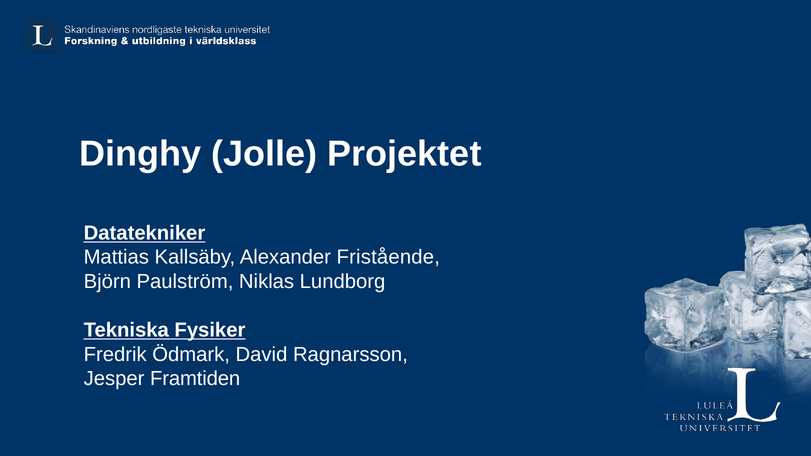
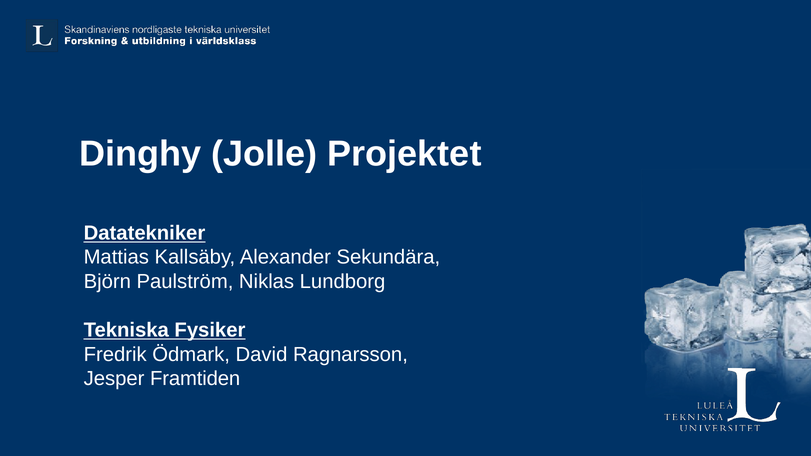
Fristående: Fristående -> Sekundära
